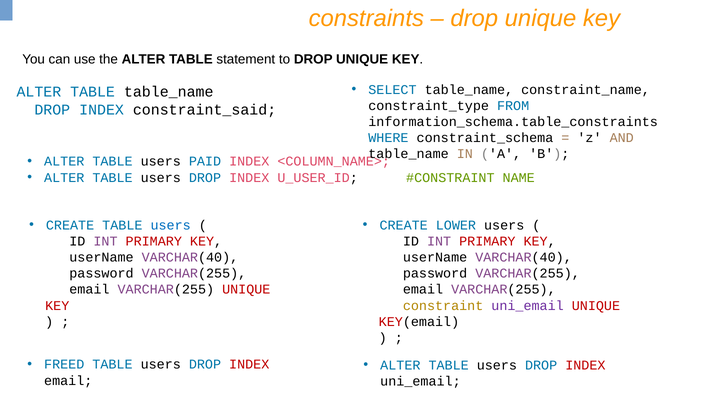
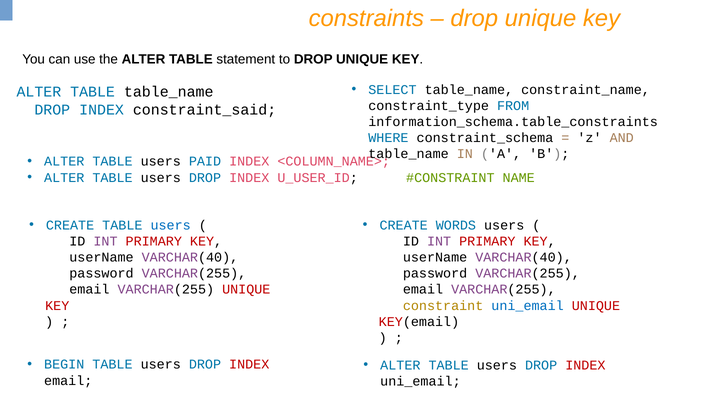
LOWER: LOWER -> WORDS
uni_email at (528, 306) colour: purple -> blue
FREED: FREED -> BEGIN
